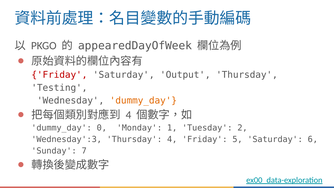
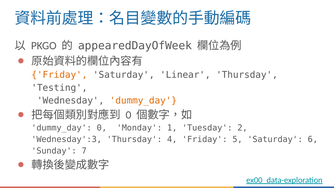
Friday at (59, 75) colour: red -> orange
Output: Output -> Linear
4 at (128, 115): 4 -> 0
